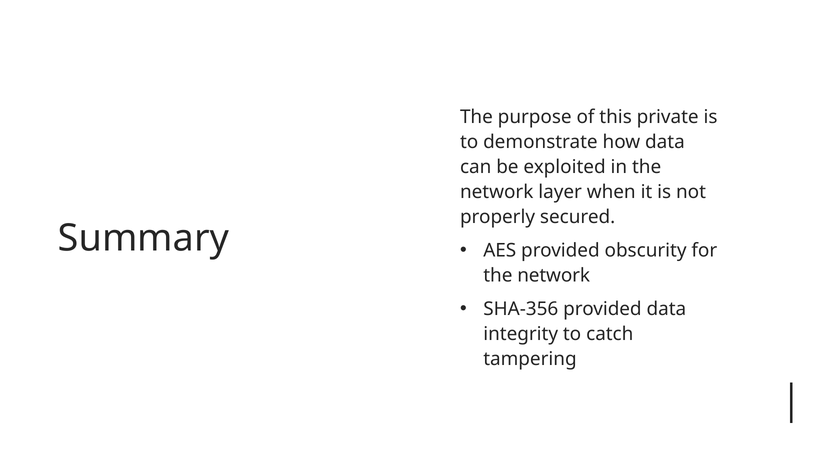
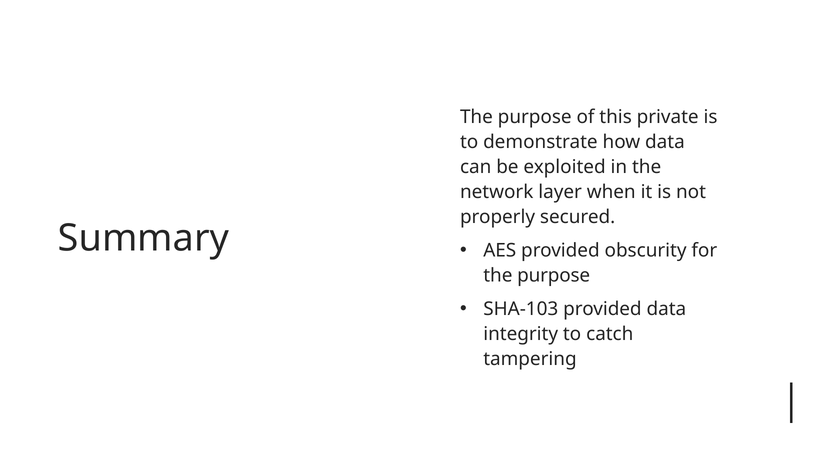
network at (554, 276): network -> purpose
SHA-356: SHA-356 -> SHA-103
